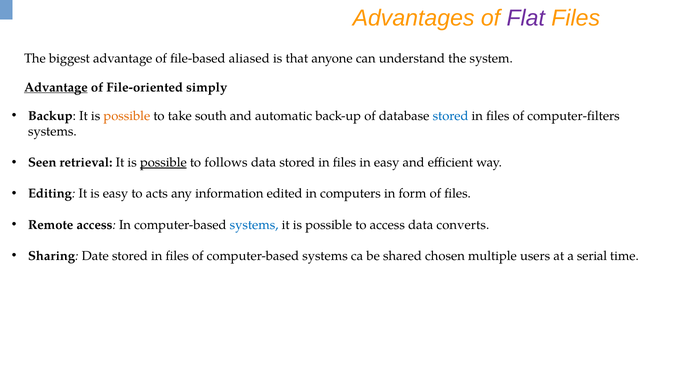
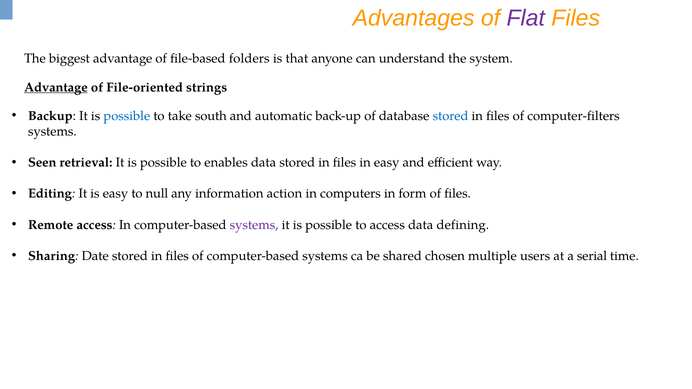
aliased: aliased -> folders
simply: simply -> strings
possible at (127, 116) colour: orange -> blue
possible at (163, 163) underline: present -> none
follows: follows -> enables
acts: acts -> null
edited: edited -> action
systems at (254, 225) colour: blue -> purple
converts: converts -> defining
